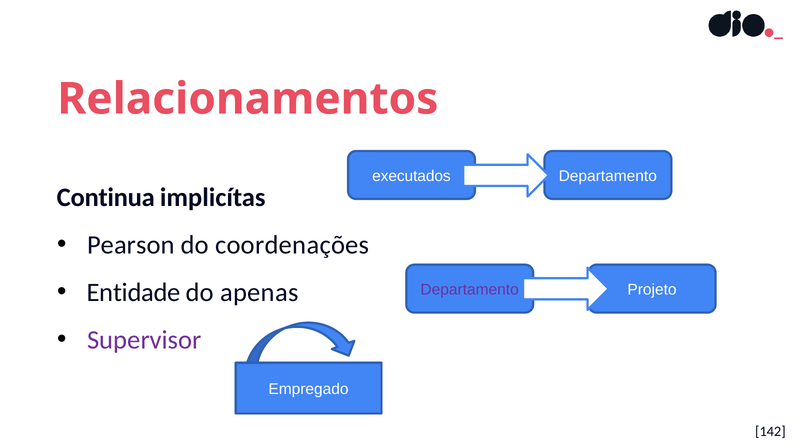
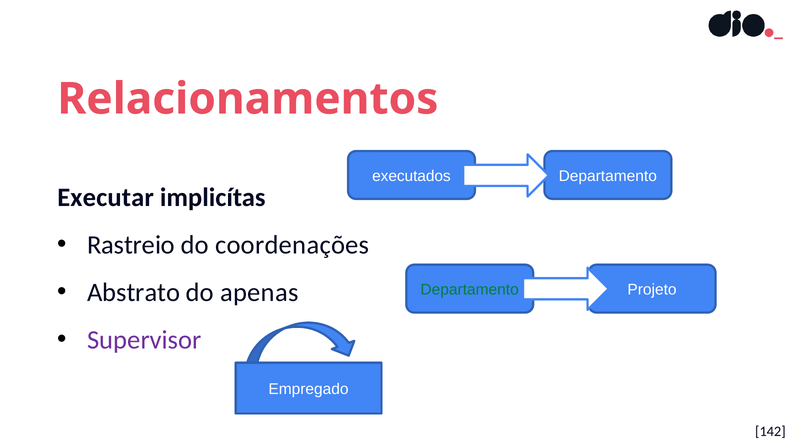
Continua: Continua -> Executar
Pearson: Pearson -> Rastreio
Entidade: Entidade -> Abstrato
Departamento at (470, 290) colour: purple -> green
